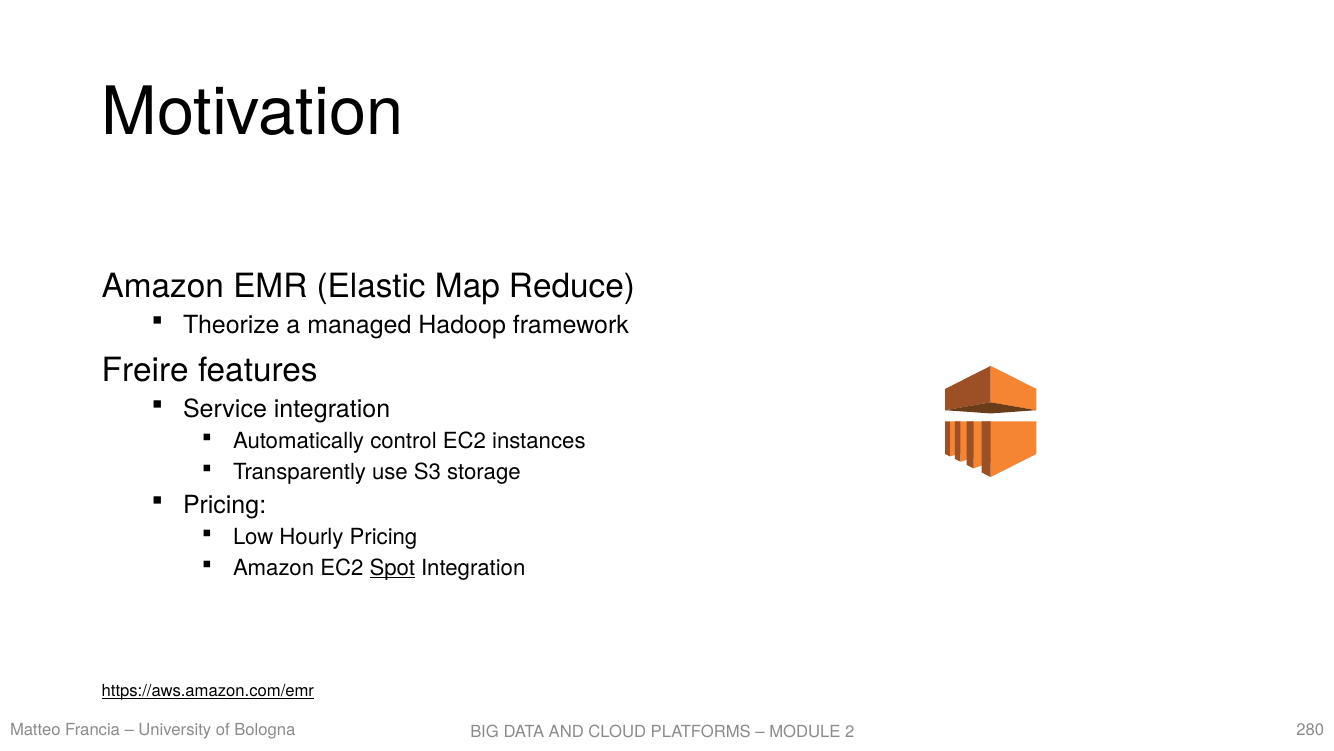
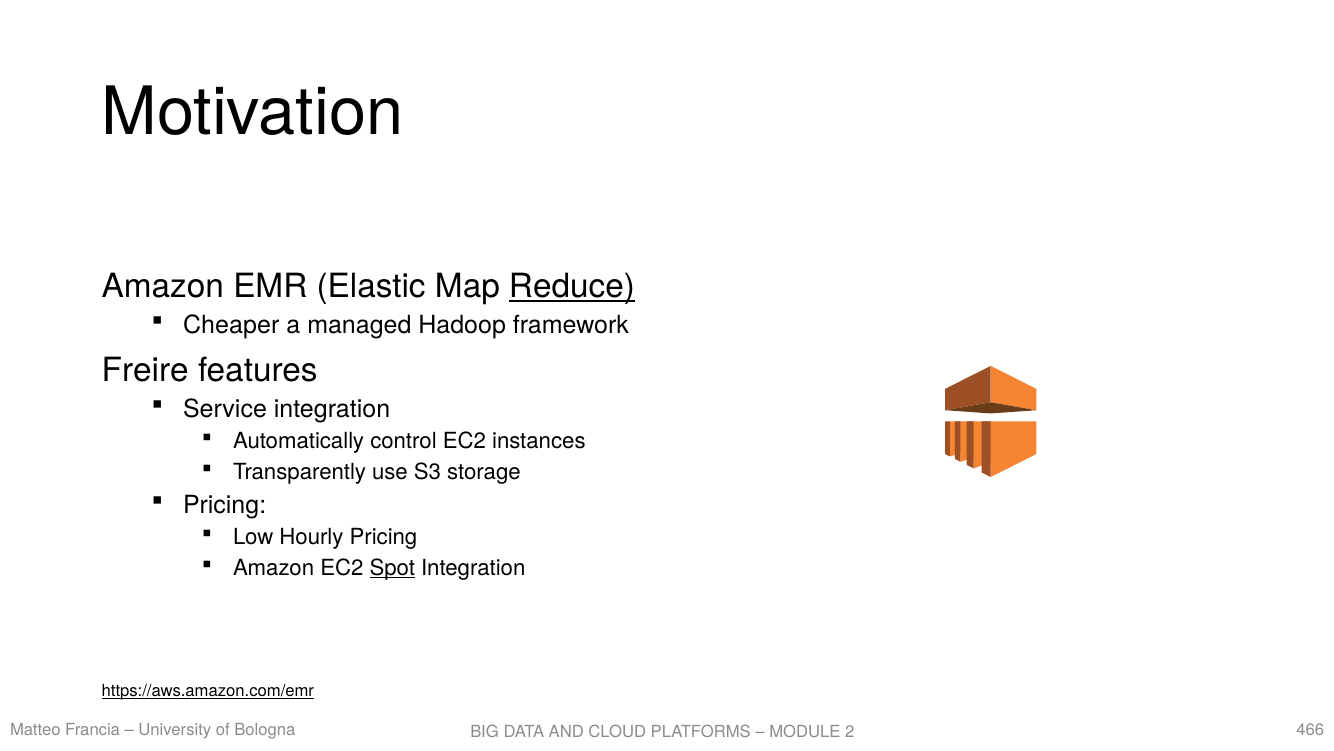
Reduce underline: none -> present
Theorize: Theorize -> Cheaper
280: 280 -> 466
